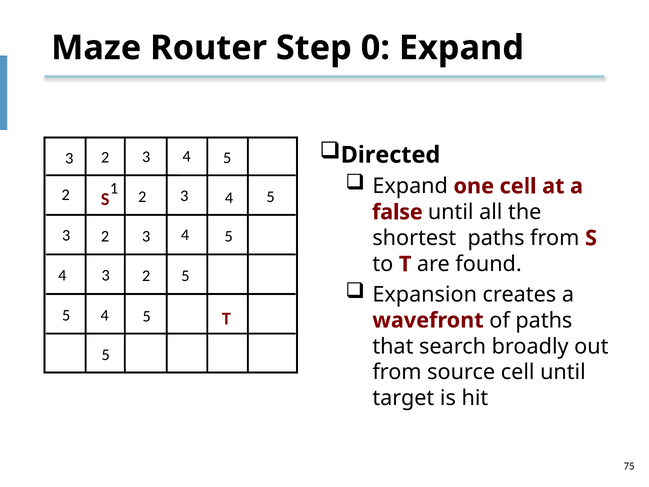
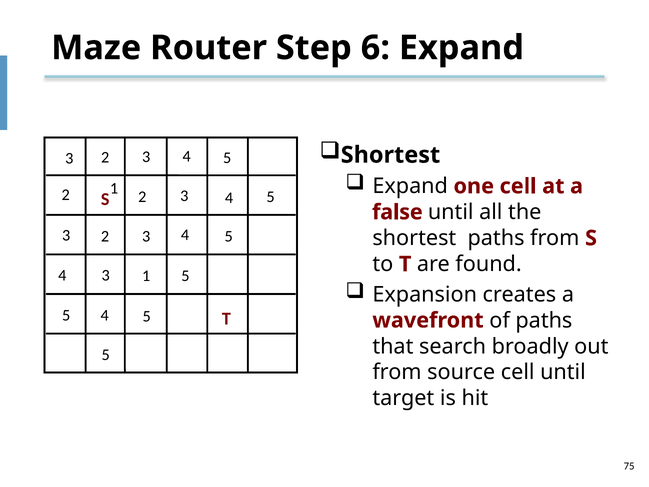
0: 0 -> 6
Directed at (390, 155): Directed -> Shortest
4 2: 2 -> 1
